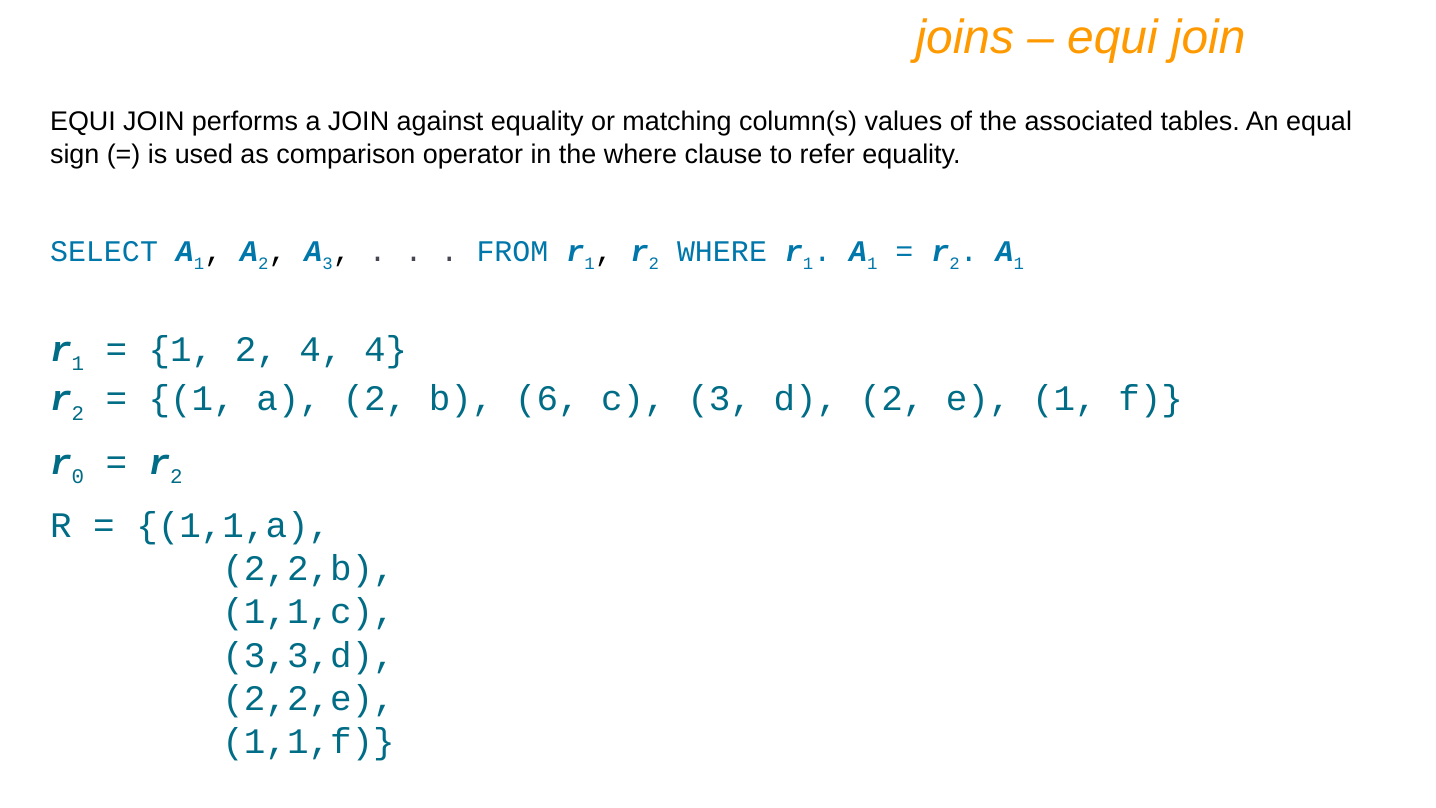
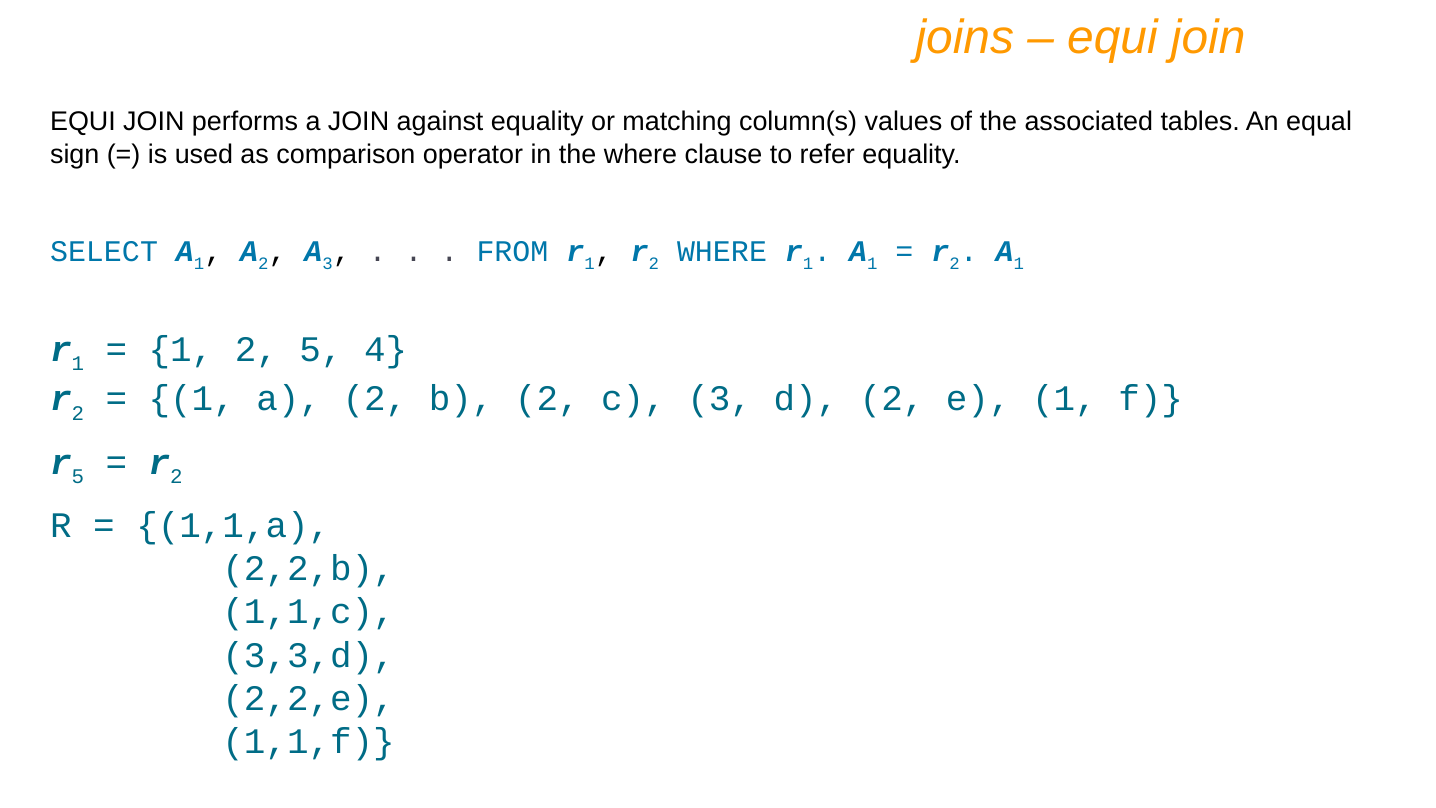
2 4: 4 -> 5
b 6: 6 -> 2
r 0: 0 -> 5
